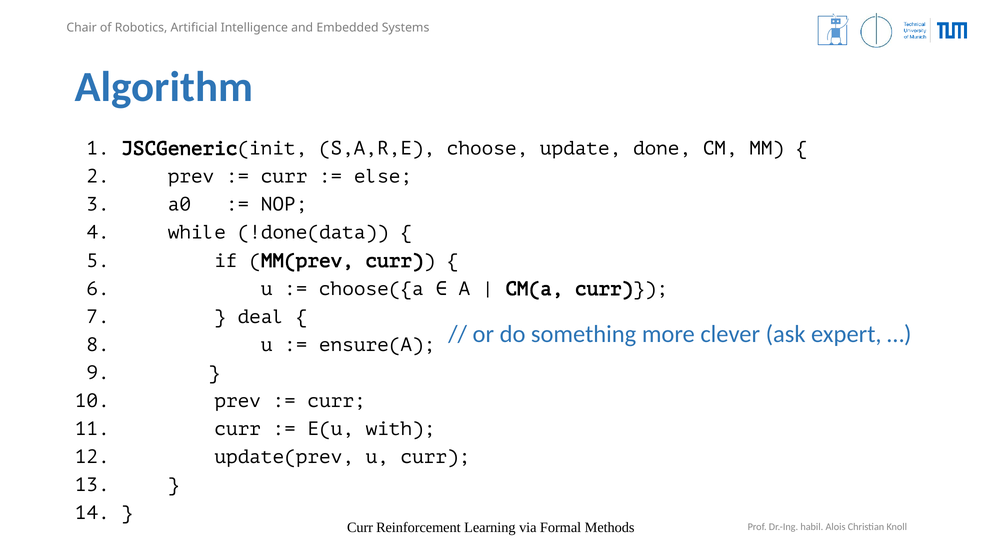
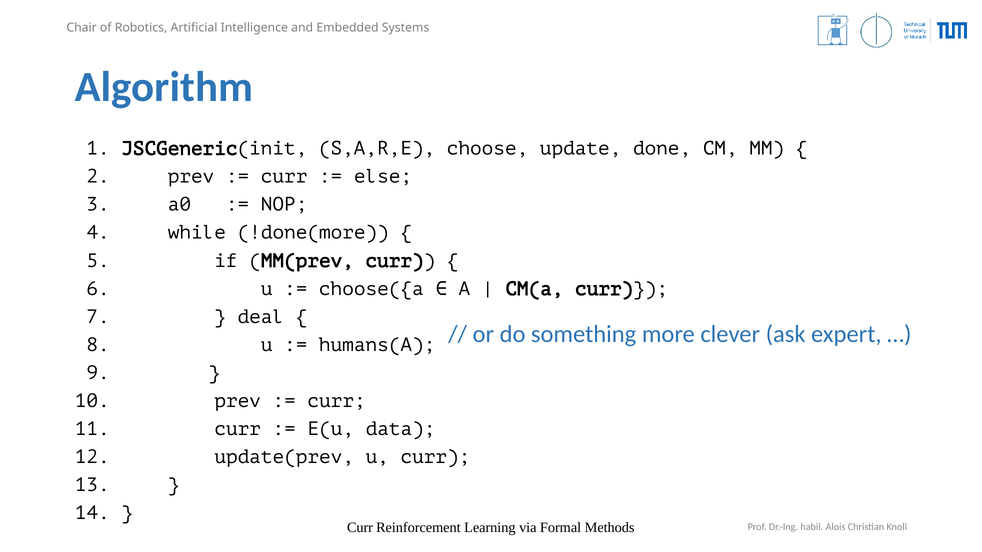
!done(data: !done(data -> !done(more
ensure(A: ensure(A -> humans(A
with: with -> data
